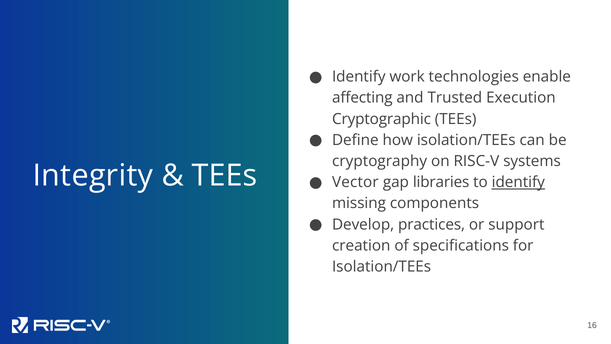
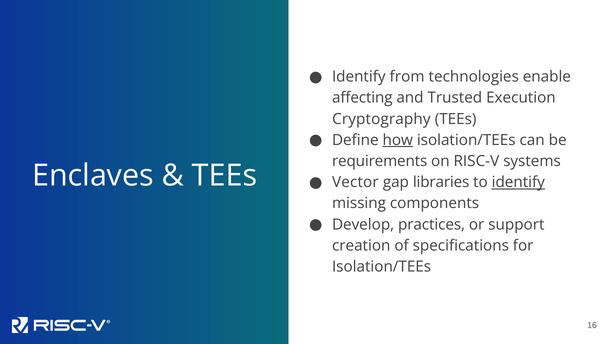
work: work -> from
Cryptographic: Cryptographic -> Cryptography
how underline: none -> present
cryptography: cryptography -> requirements
Integrity: Integrity -> Enclaves
